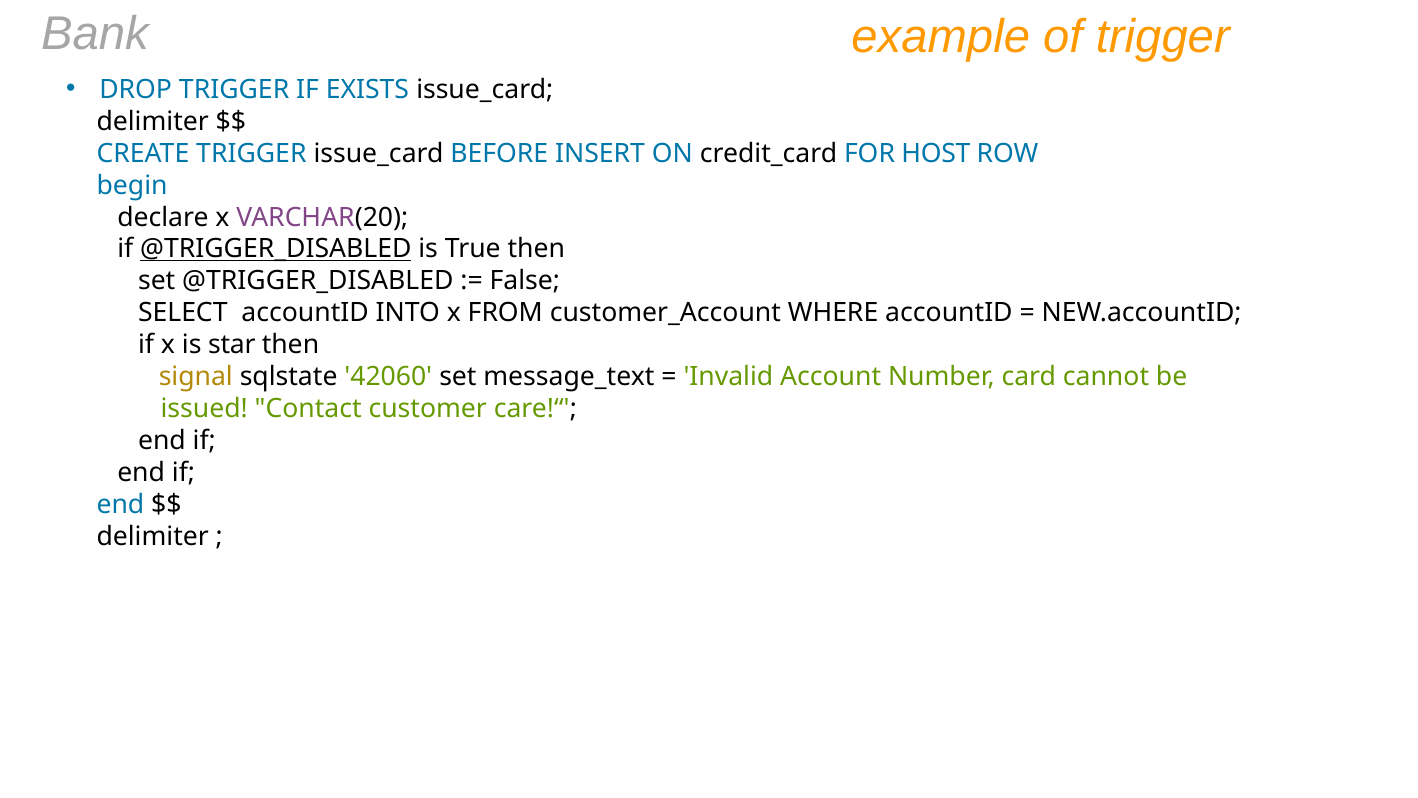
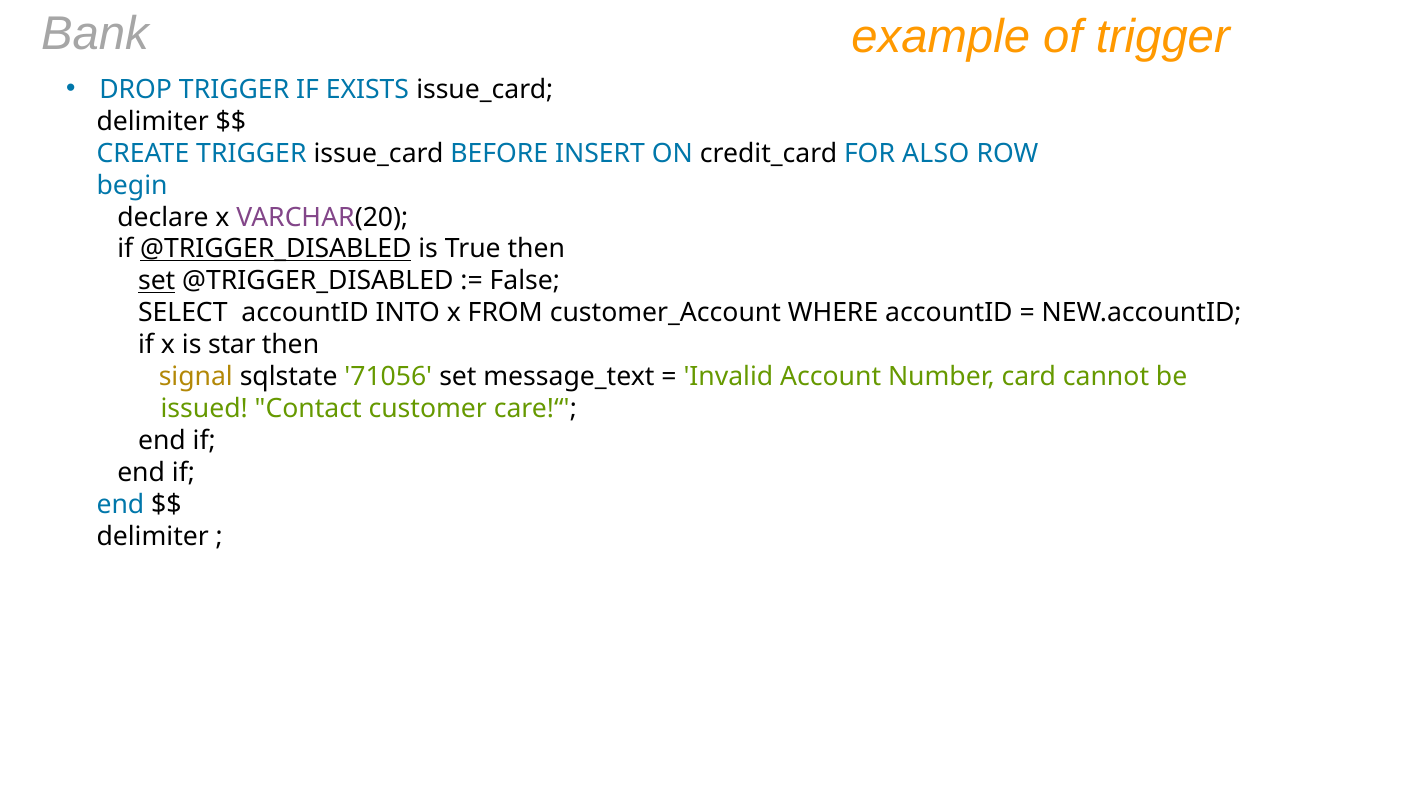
HOST: HOST -> ALSO
set at (157, 281) underline: none -> present
42060: 42060 -> 71056
